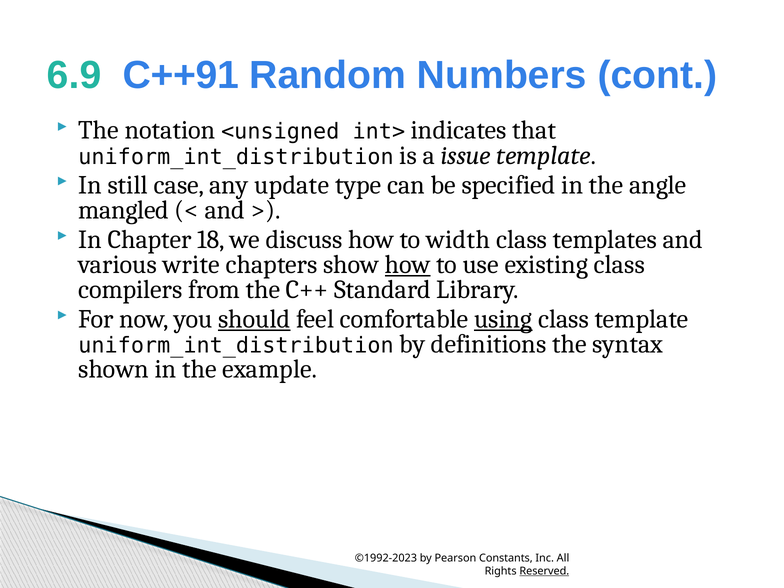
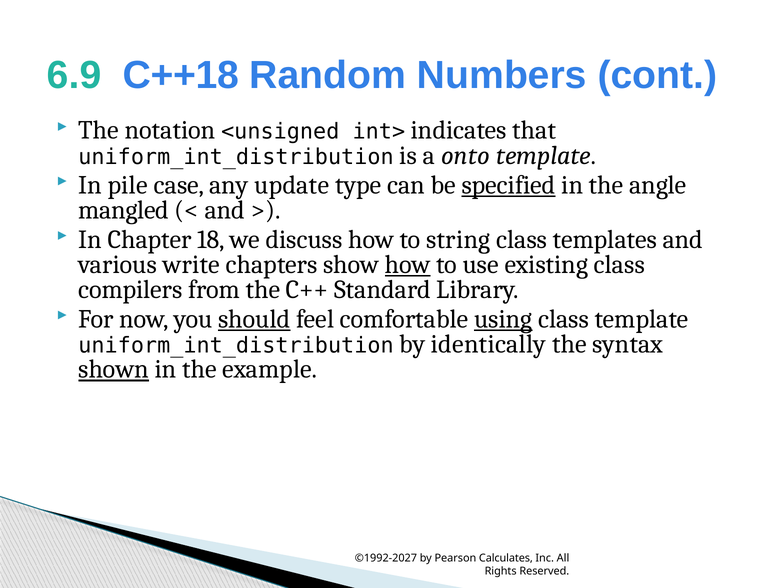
C++91: C++91 -> C++18
issue: issue -> onto
still: still -> pile
specified underline: none -> present
width: width -> string
definitions: definitions -> identically
shown underline: none -> present
©1992-2023: ©1992-2023 -> ©1992-2027
Constants: Constants -> Calculates
Reserved underline: present -> none
